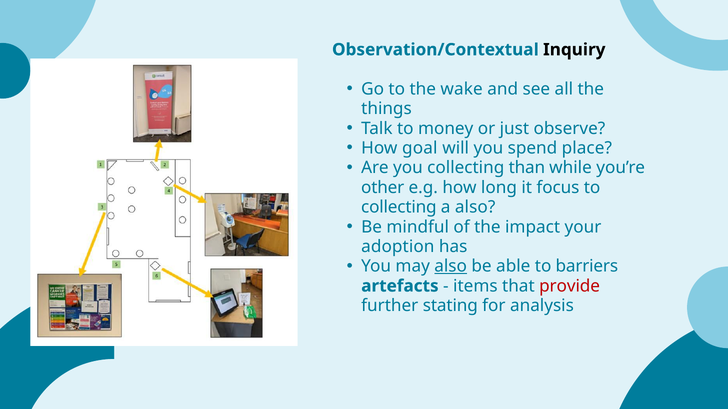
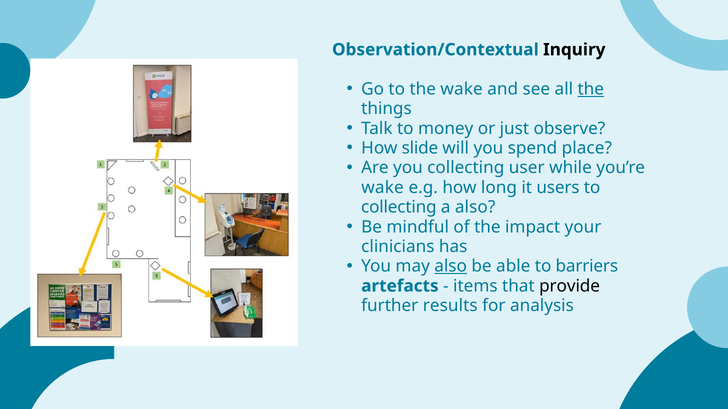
the at (591, 89) underline: none -> present
goal: goal -> slide
than: than -> user
other at (383, 188): other -> wake
focus: focus -> users
adoption: adoption -> clinicians
provide colour: red -> black
stating: stating -> results
